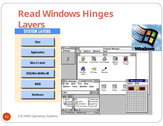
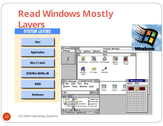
Hinges: Hinges -> Mostly
